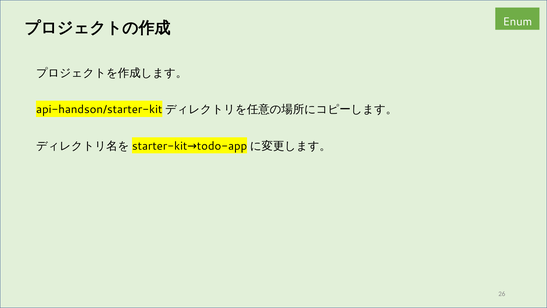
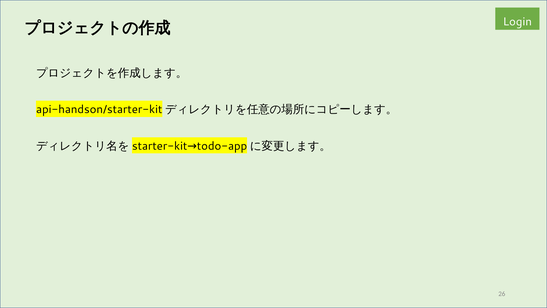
Enum: Enum -> Login
